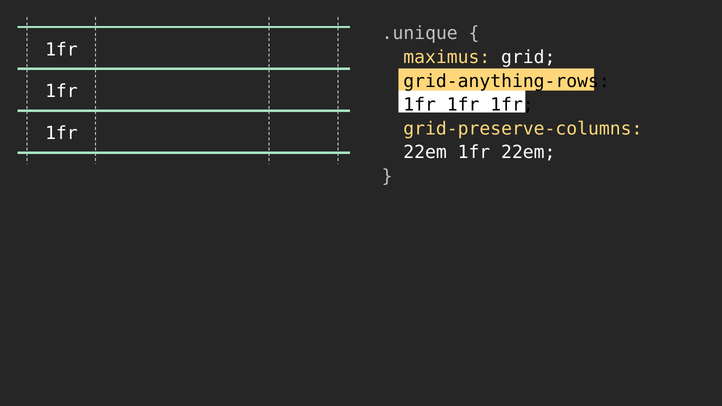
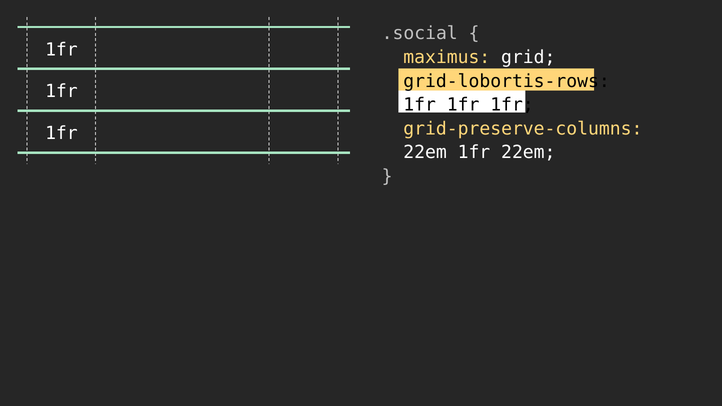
.unique: .unique -> .social
grid-anything-rows: grid-anything-rows -> grid-lobortis-rows
